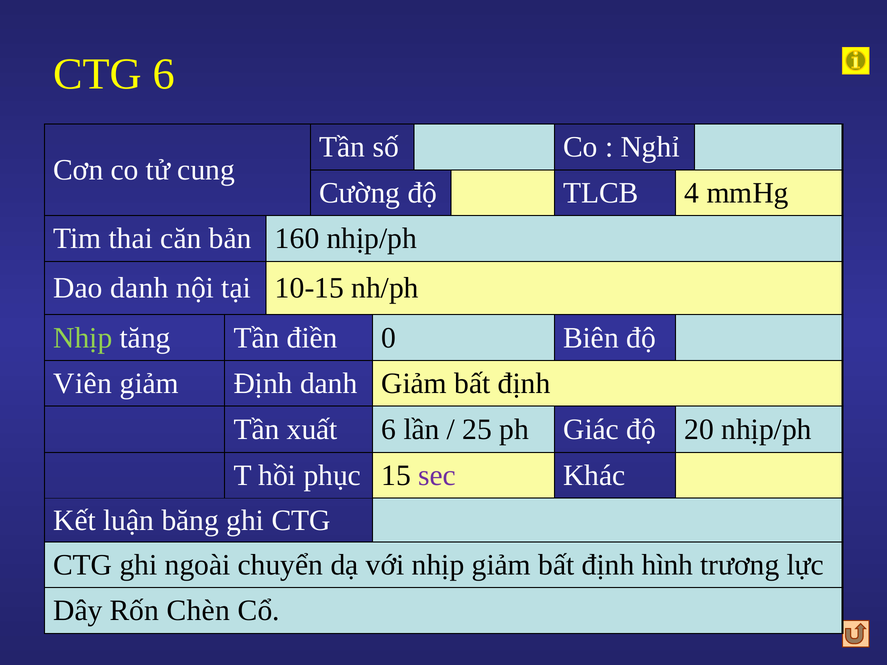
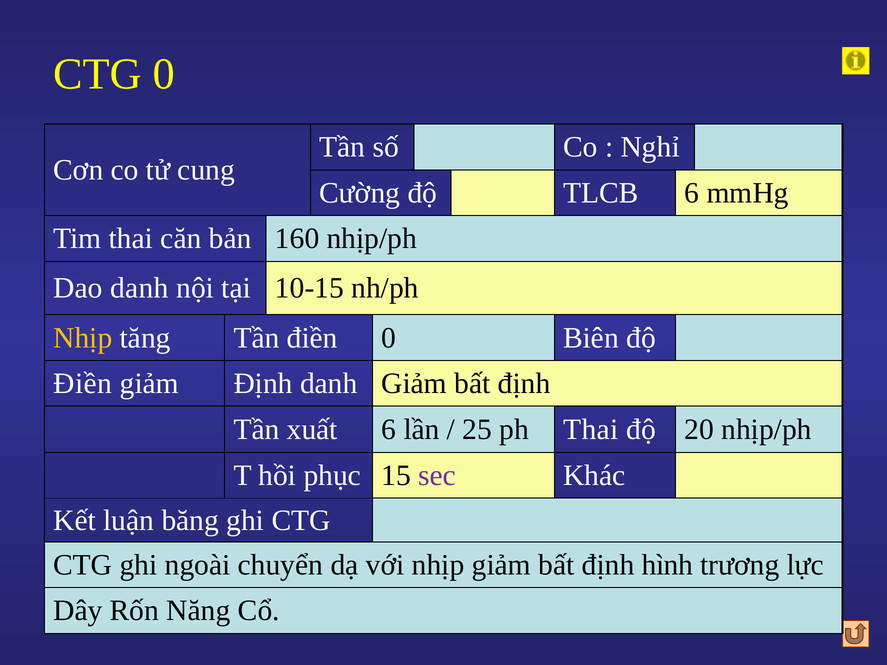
CTG 6: 6 -> 0
TLCB 4: 4 -> 6
Nhịp at (83, 338) colour: light green -> yellow
Viên at (83, 384): Viên -> Điền
ph Giác: Giác -> Thai
Chèn: Chèn -> Năng
